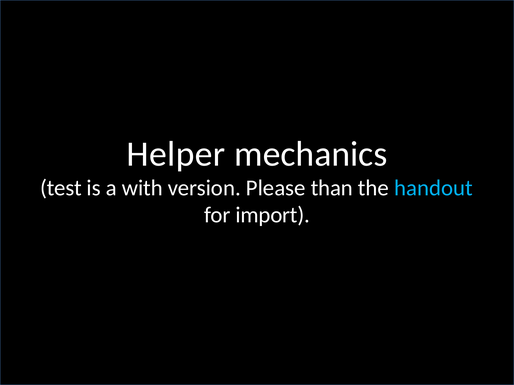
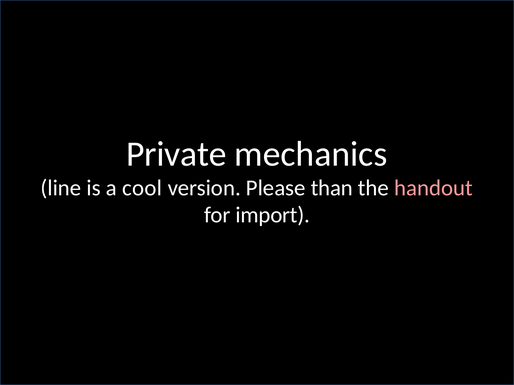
Helper: Helper -> Private
test: test -> line
with: with -> cool
handout colour: light blue -> pink
